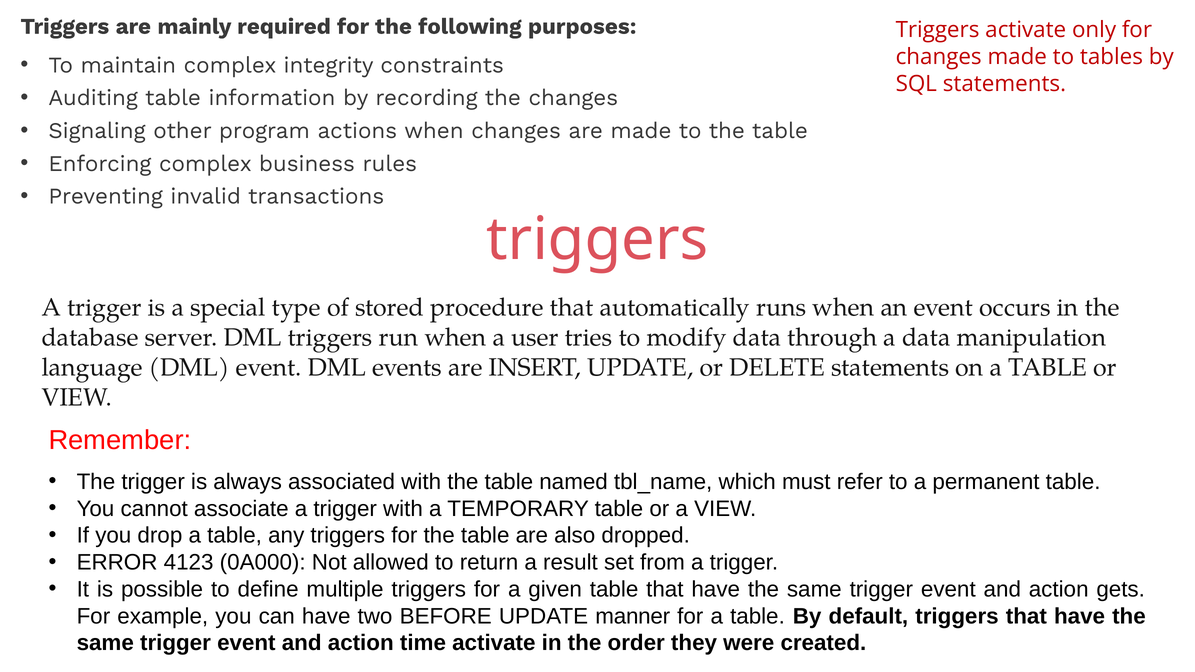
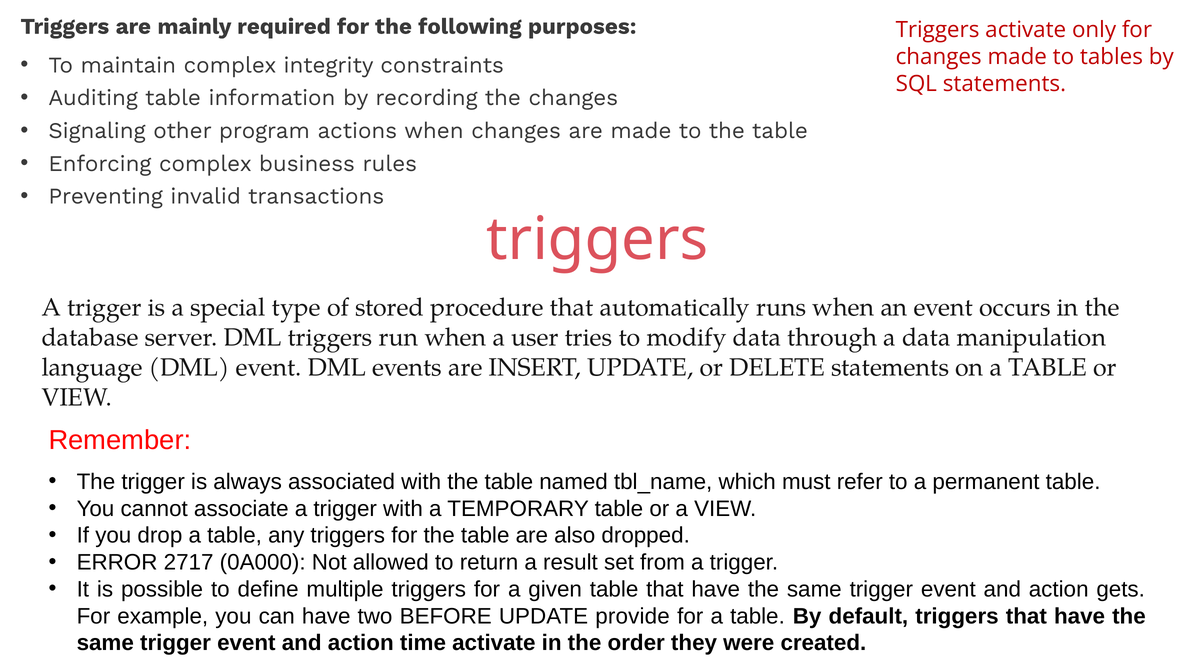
4123: 4123 -> 2717
manner: manner -> provide
